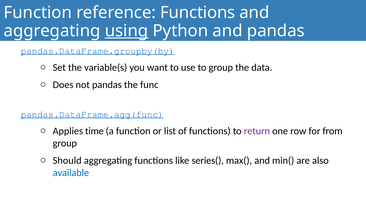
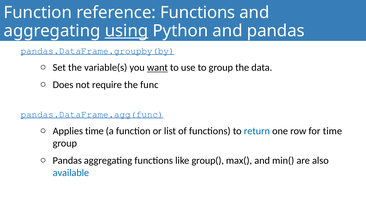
want underline: none -> present
not pandas: pandas -> require
return colour: purple -> blue
for from: from -> time
Should at (67, 161): Should -> Pandas
series(: series( -> group(
